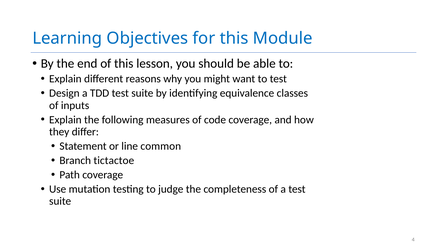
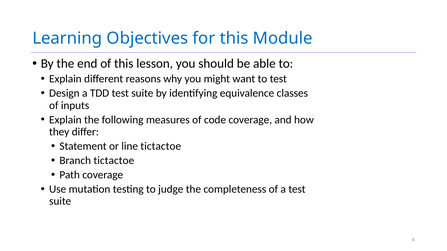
line common: common -> tictactoe
